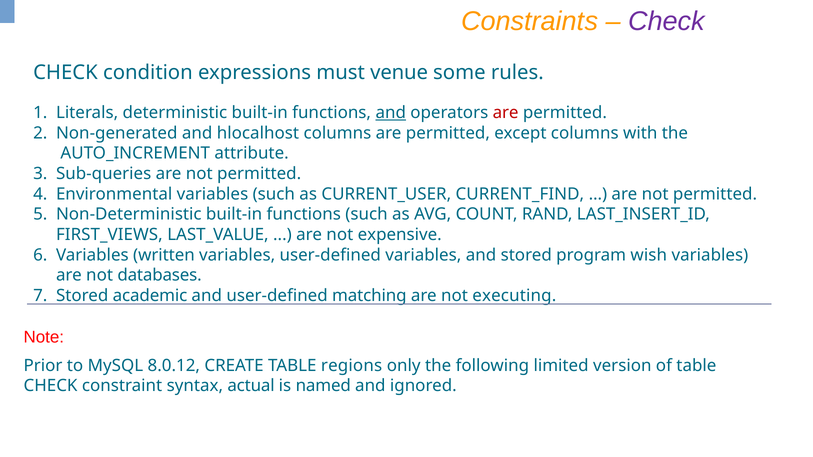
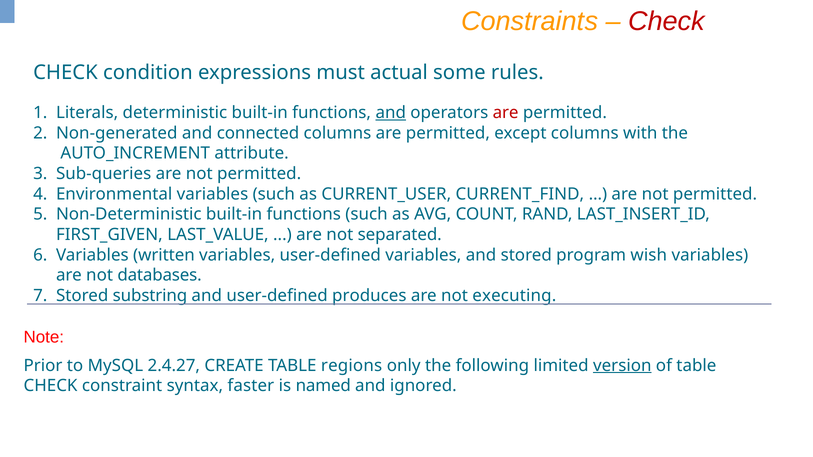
Check at (667, 21) colour: purple -> red
venue: venue -> actual
hlocalhost: hlocalhost -> connected
FIRST_VIEWS: FIRST_VIEWS -> FIRST_GIVEN
expensive: expensive -> separated
academic: academic -> substring
matching: matching -> produces
8.0.12: 8.0.12 -> 2.4.27
version underline: none -> present
actual: actual -> faster
